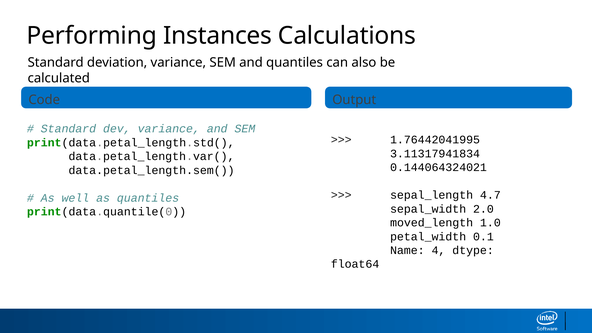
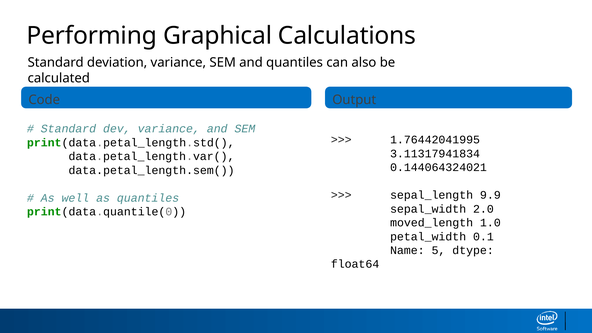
Instances: Instances -> Graphical
4.7: 4.7 -> 9.9
4: 4 -> 5
